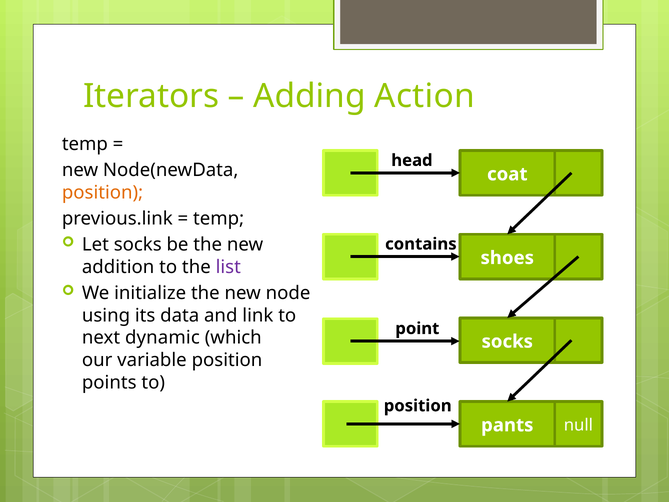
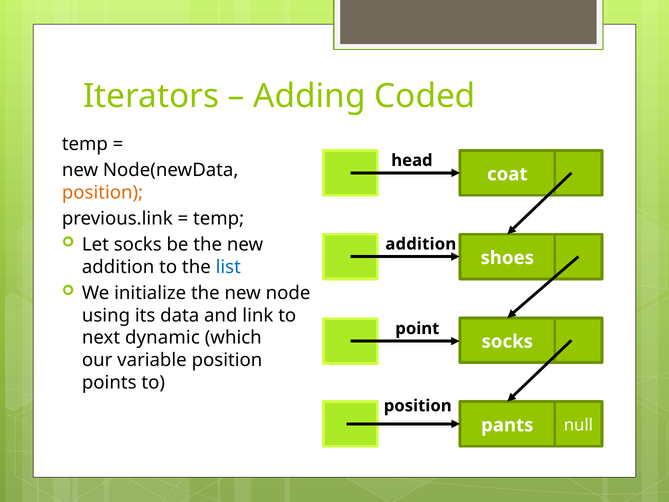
Action: Action -> Coded
contains at (421, 244): contains -> addition
list colour: purple -> blue
